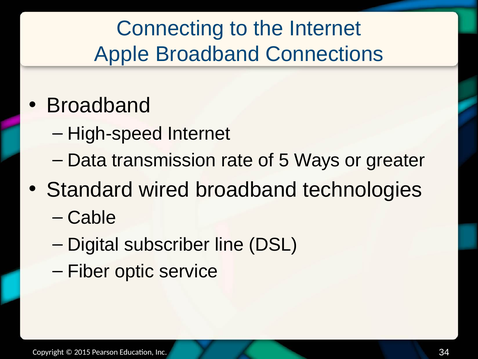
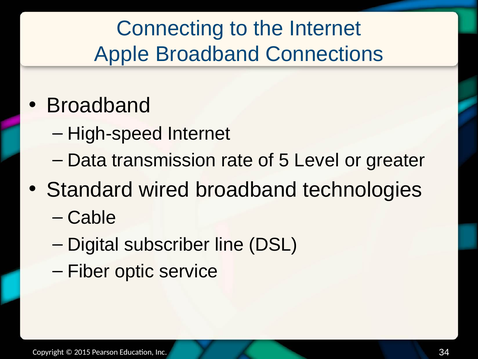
Ways: Ways -> Level
